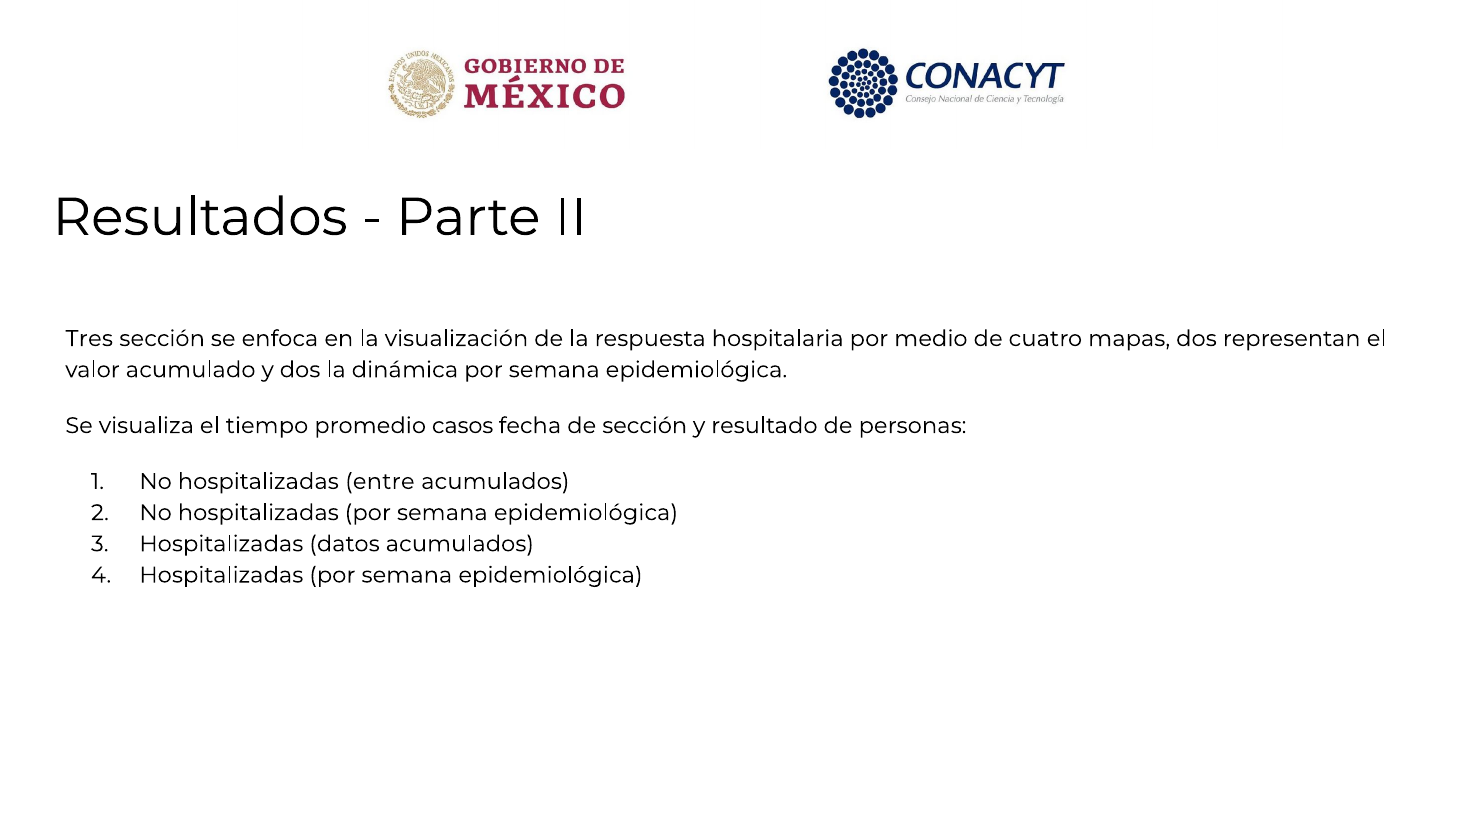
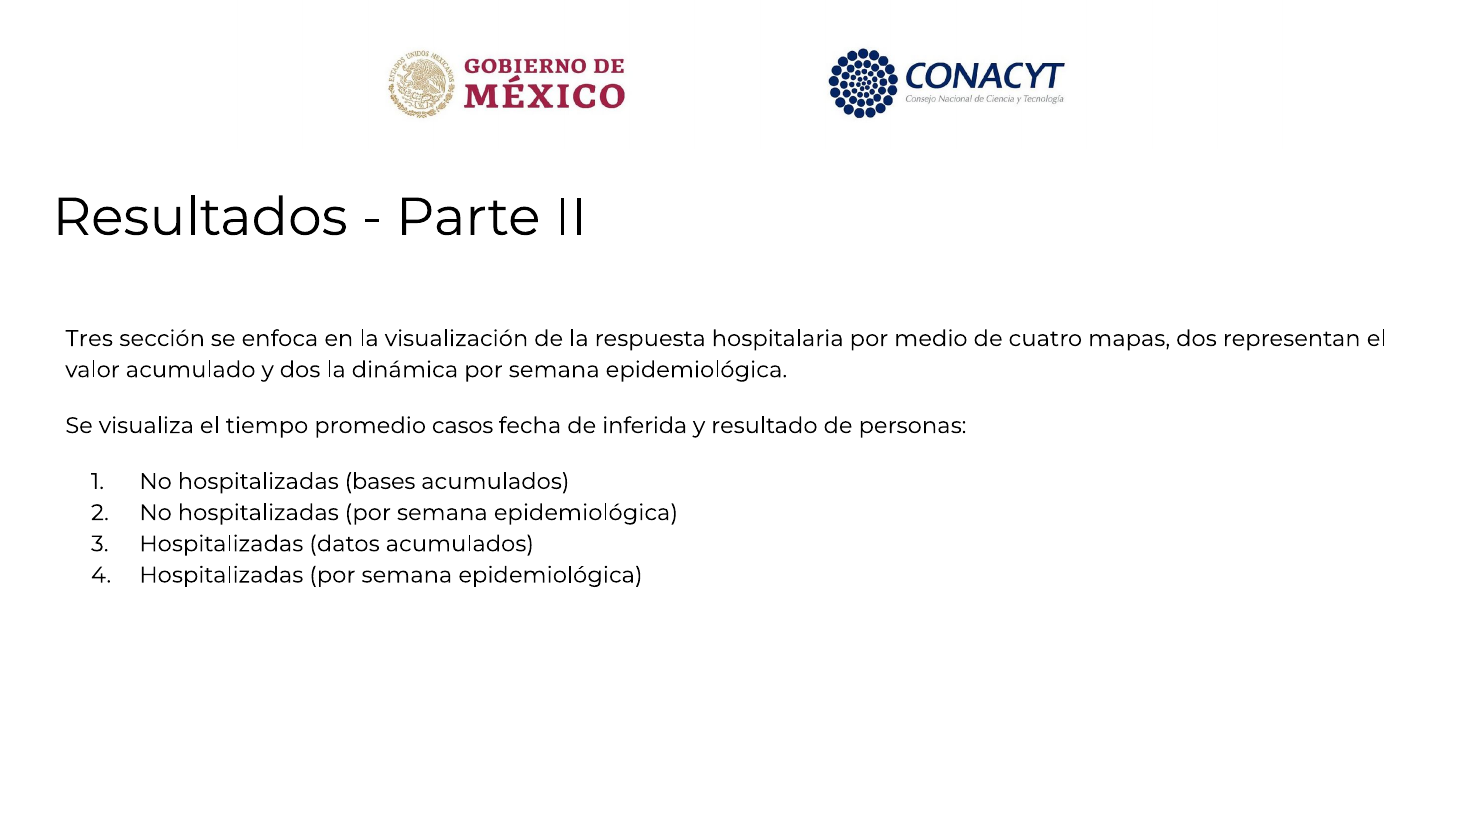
de sección: sección -> inferida
entre: entre -> bases
